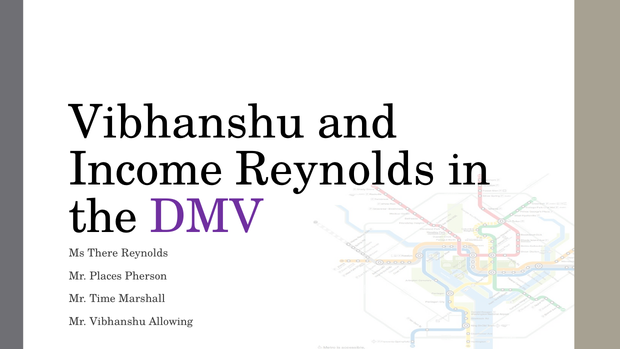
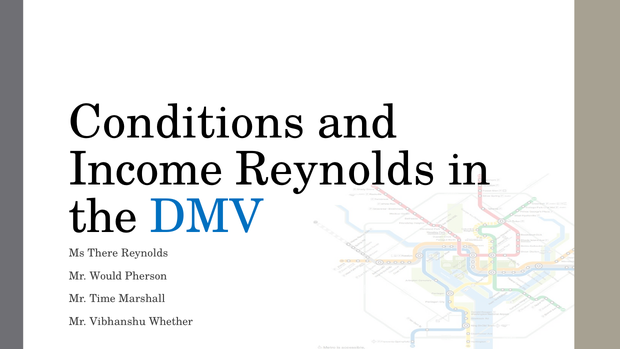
Vibhanshu at (187, 122): Vibhanshu -> Conditions
DMV colour: purple -> blue
Places: Places -> Would
Allowing: Allowing -> Whether
